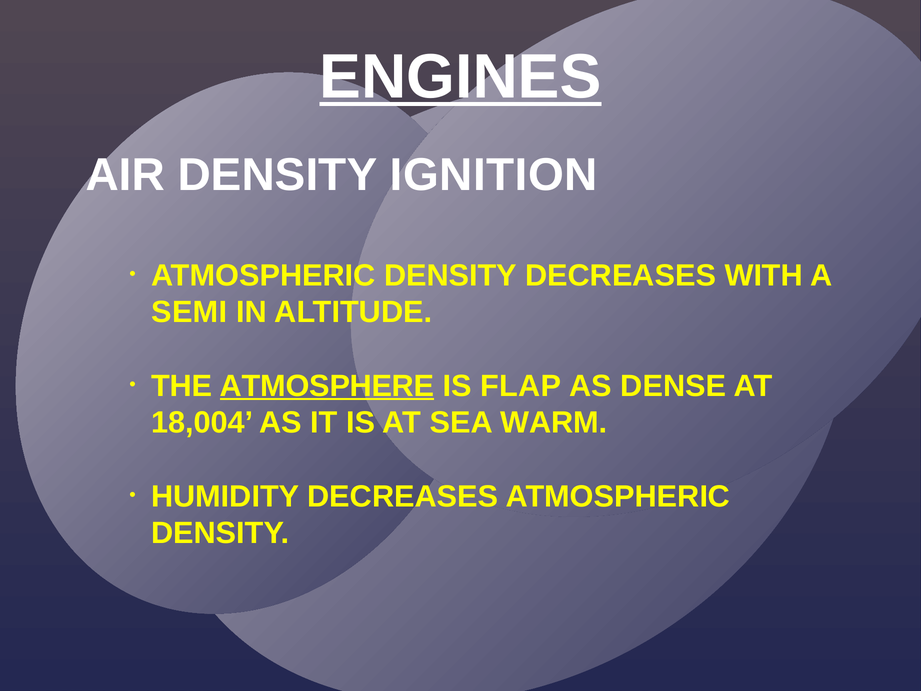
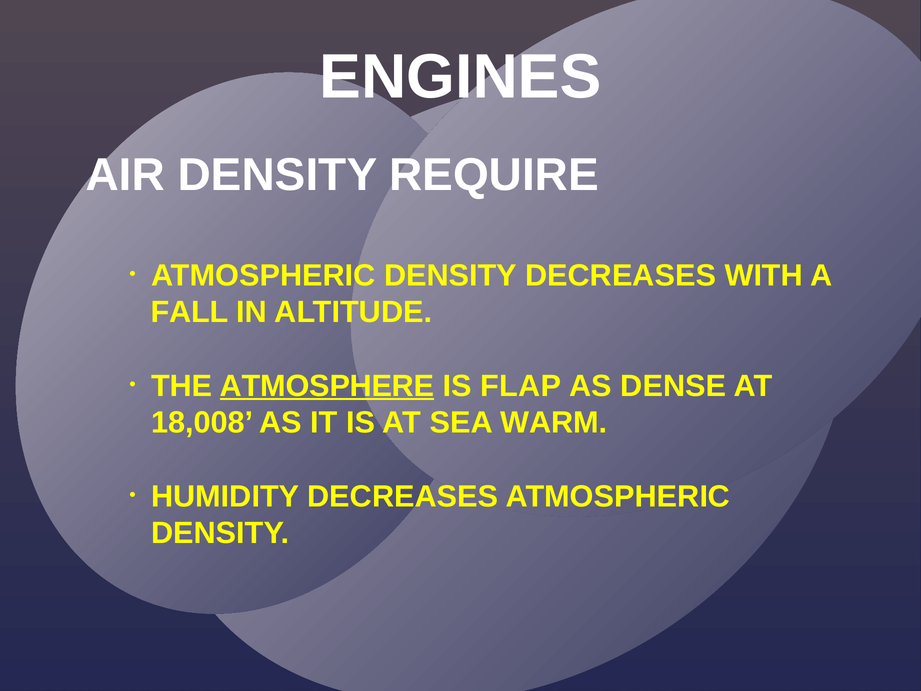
ENGINES underline: present -> none
IGNITION: IGNITION -> REQUIRE
SEMI: SEMI -> FALL
18,004: 18,004 -> 18,008
